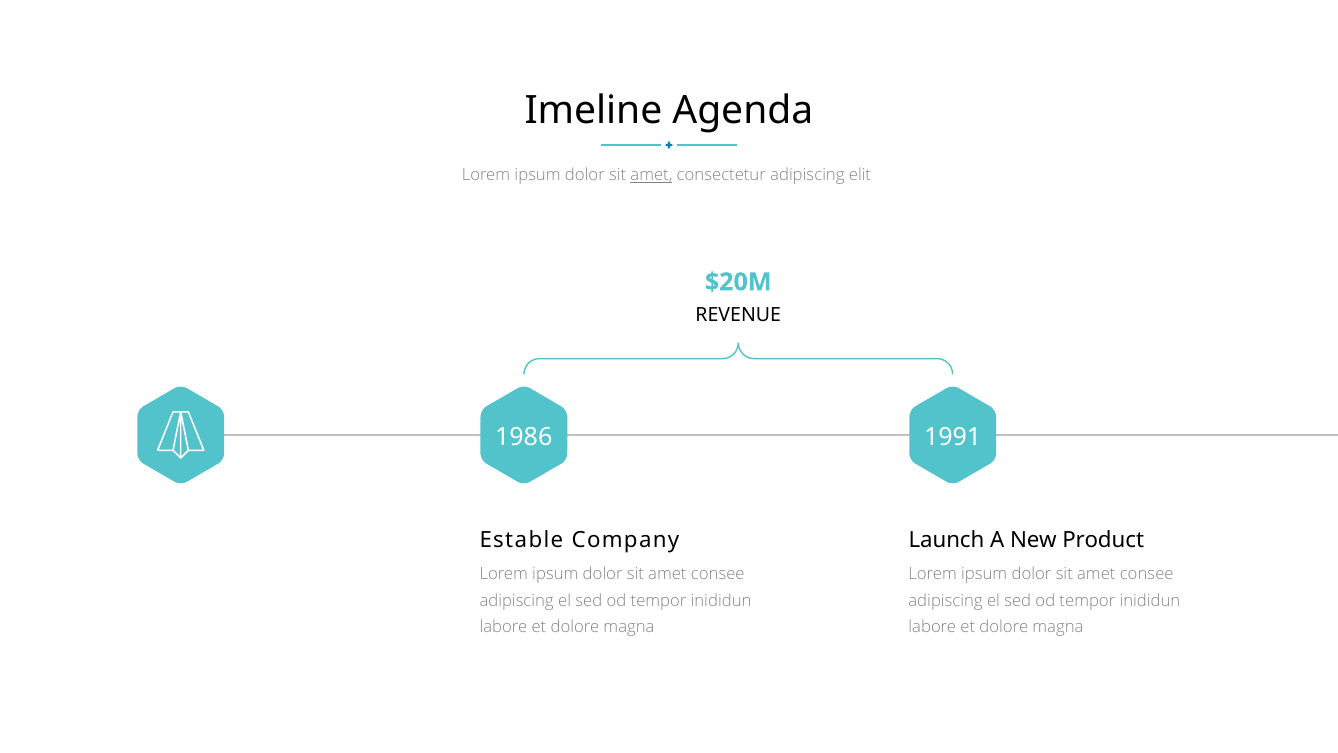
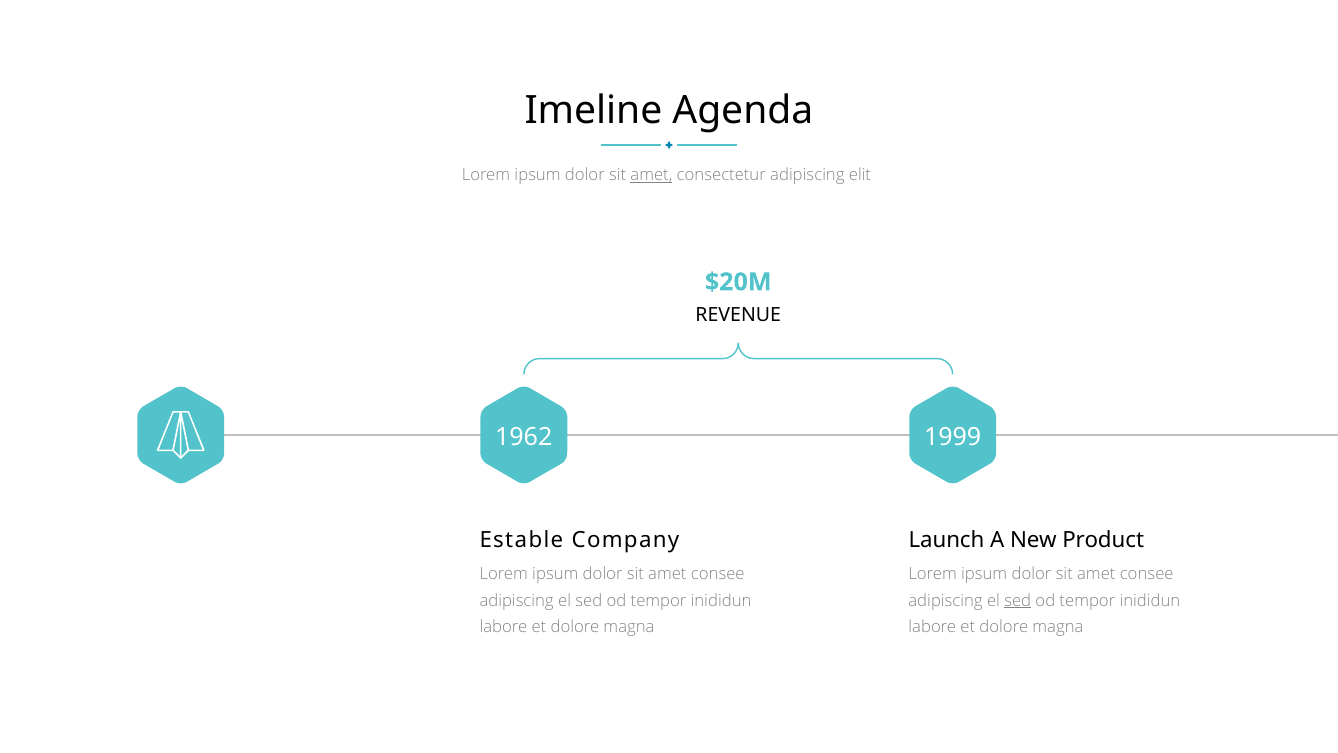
1986: 1986 -> 1962
1991: 1991 -> 1999
sed at (1018, 600) underline: none -> present
